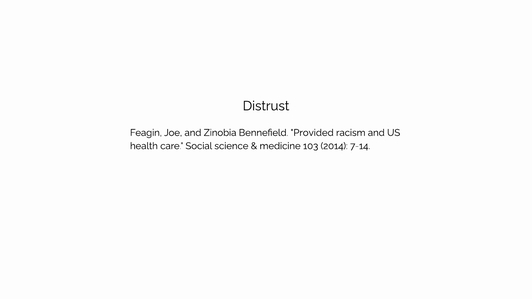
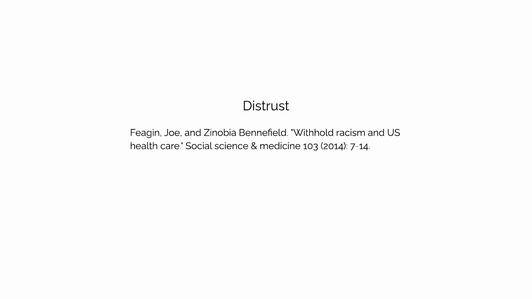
Provided: Provided -> Withhold
